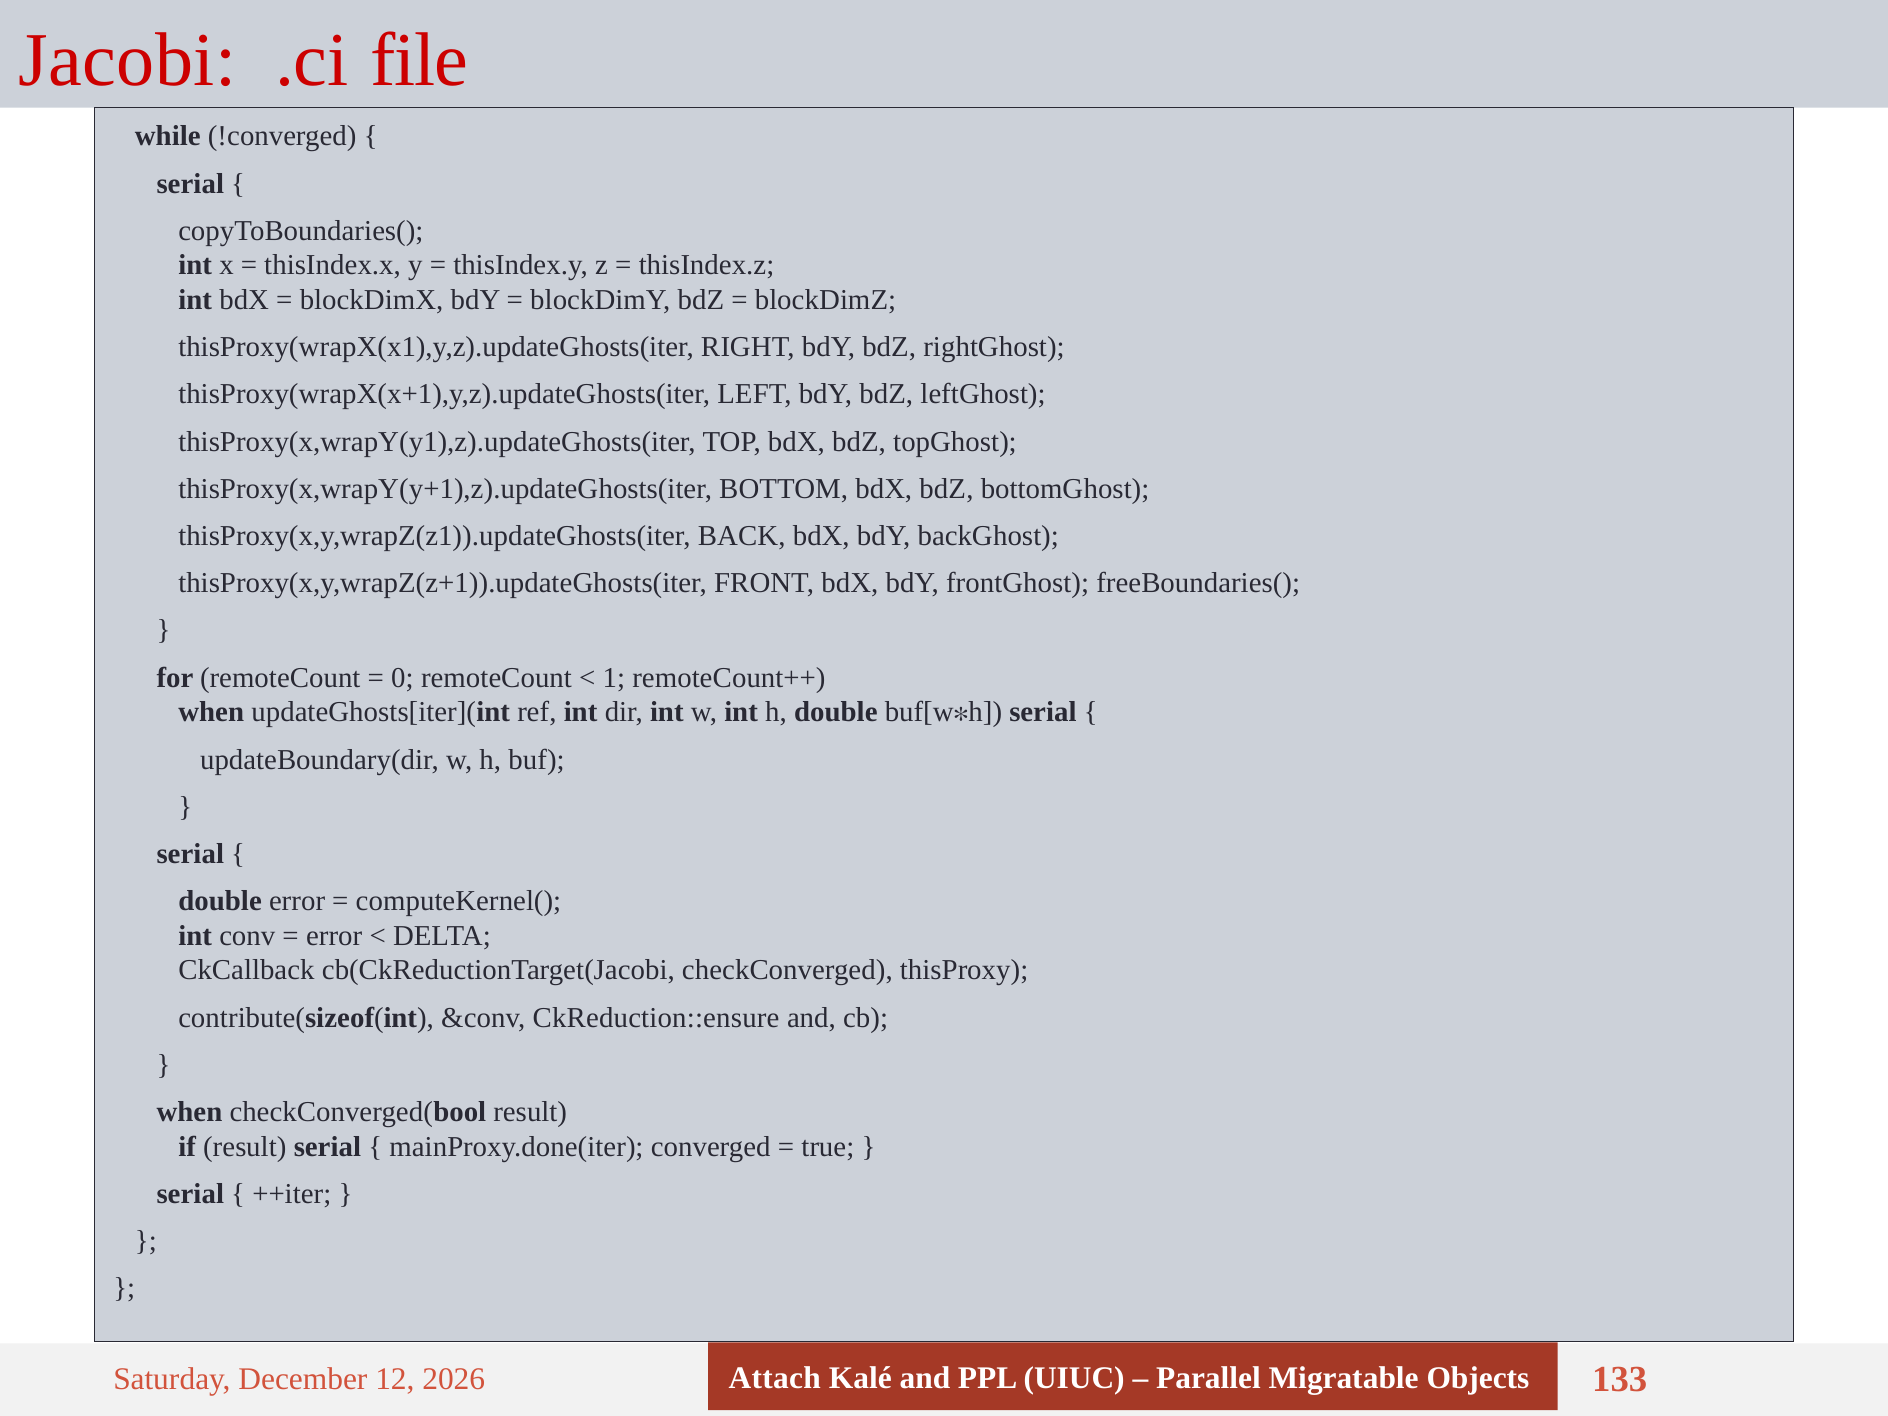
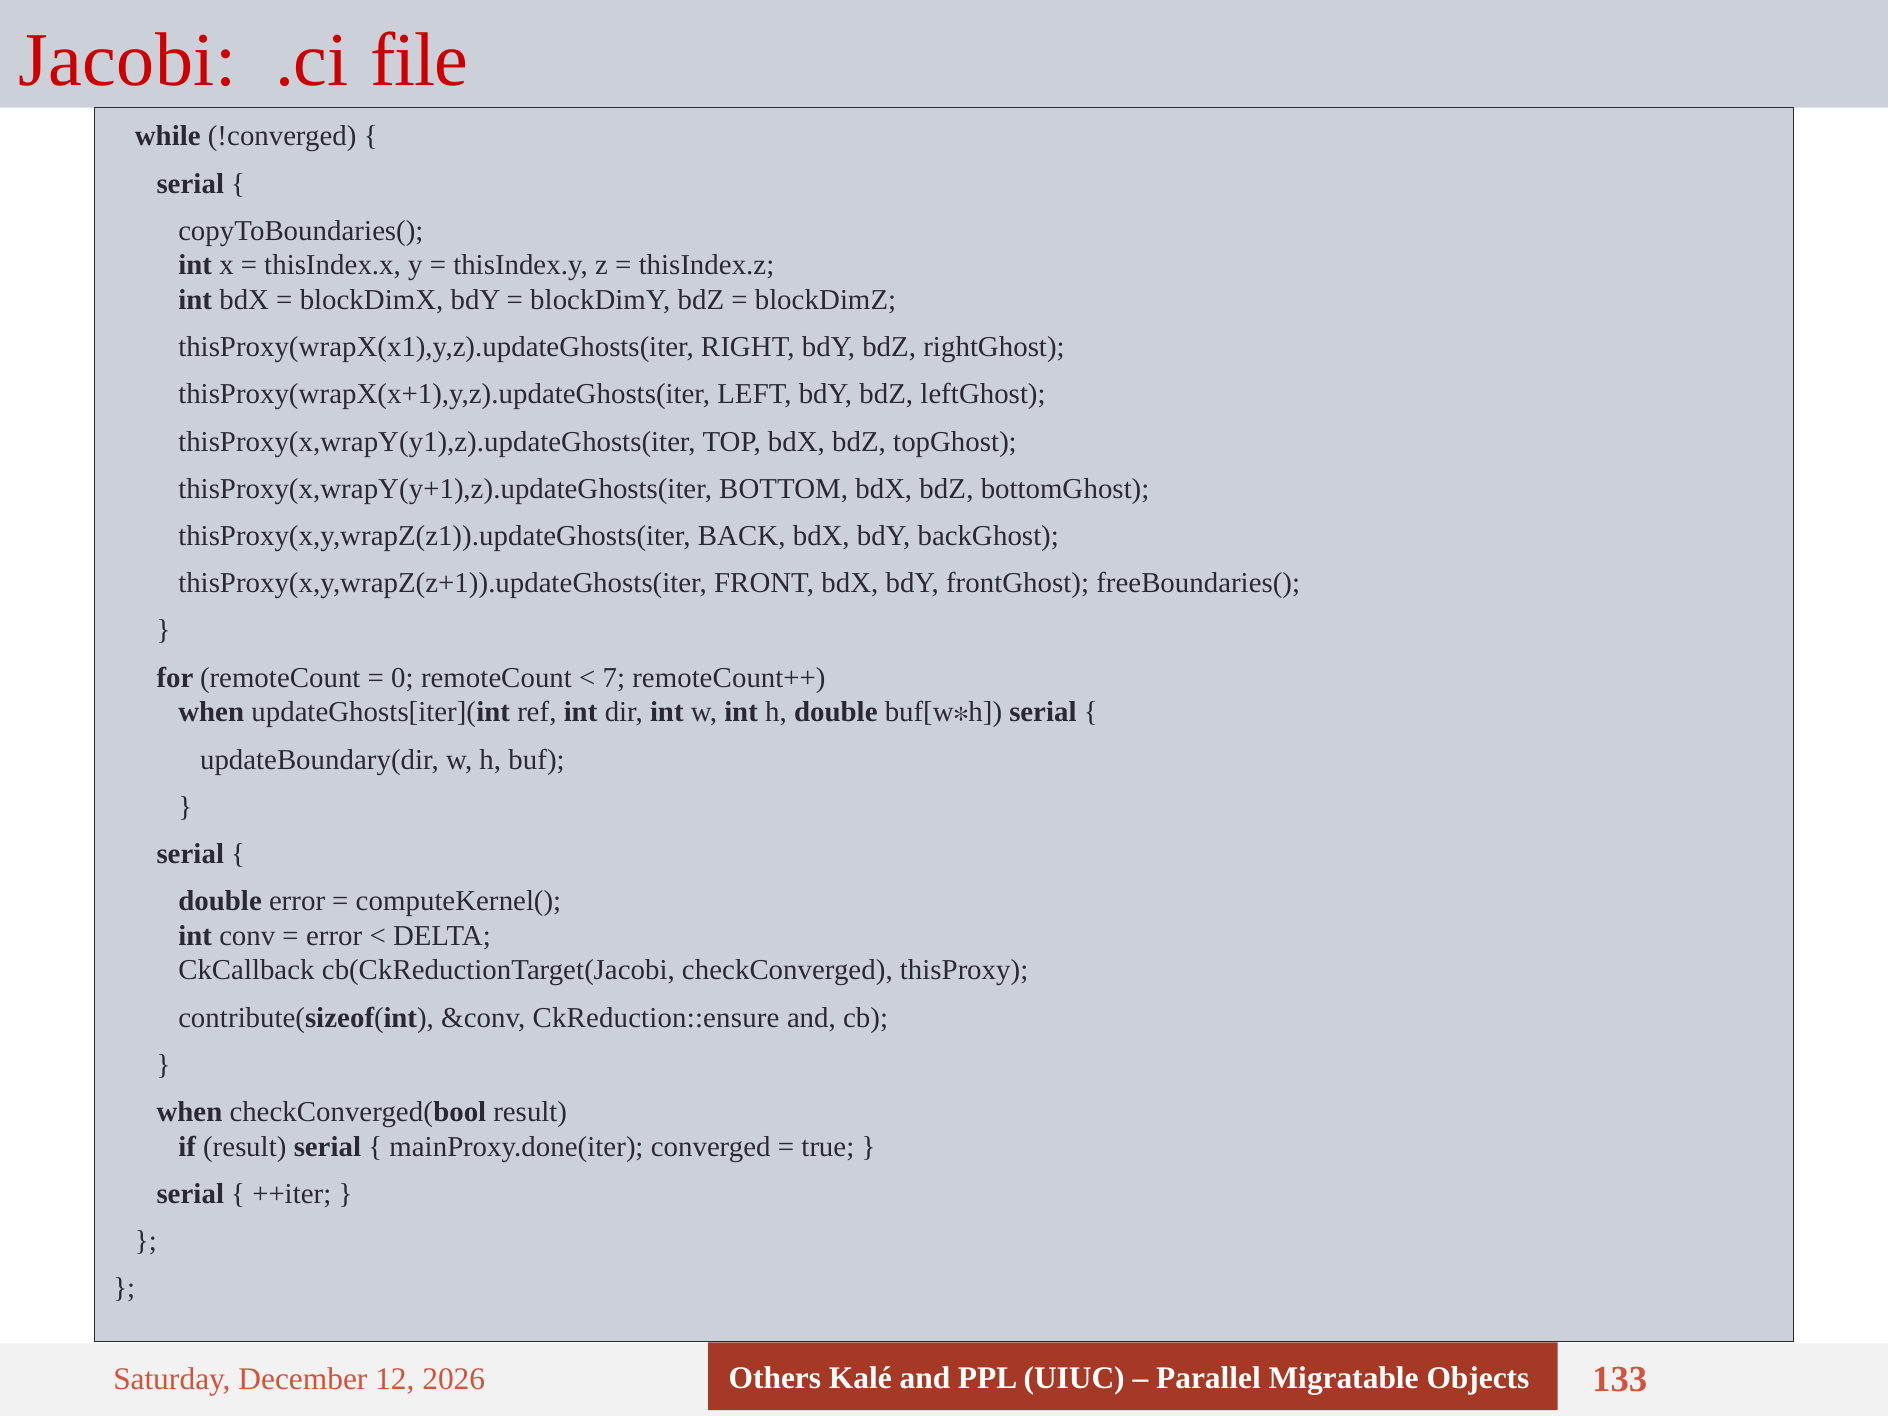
1: 1 -> 7
Attach: Attach -> Others
